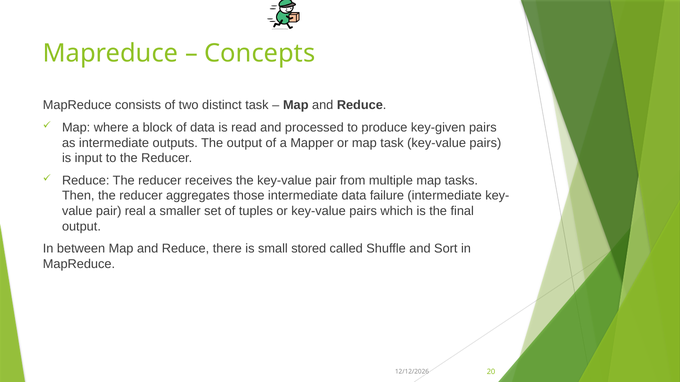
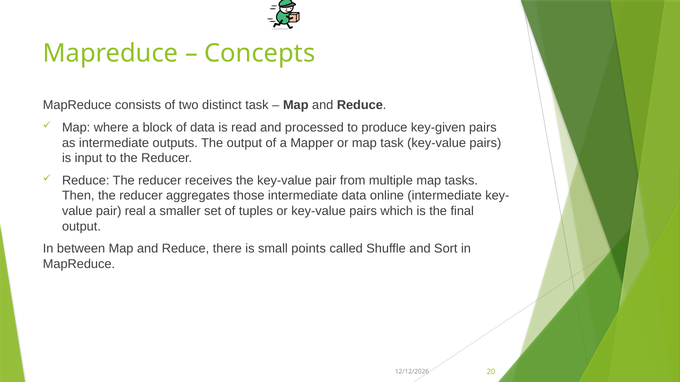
failure: failure -> online
stored: stored -> points
